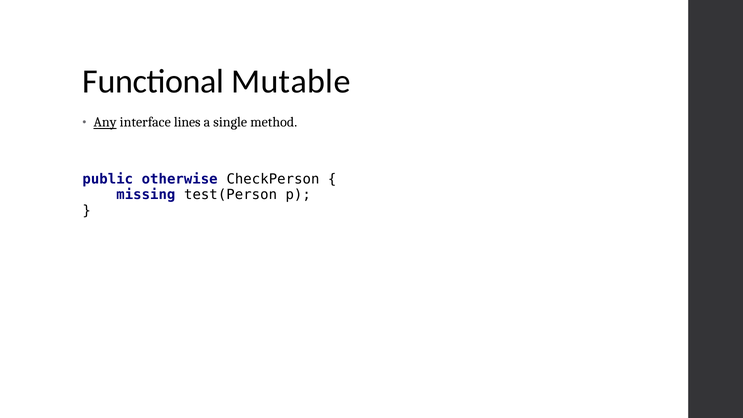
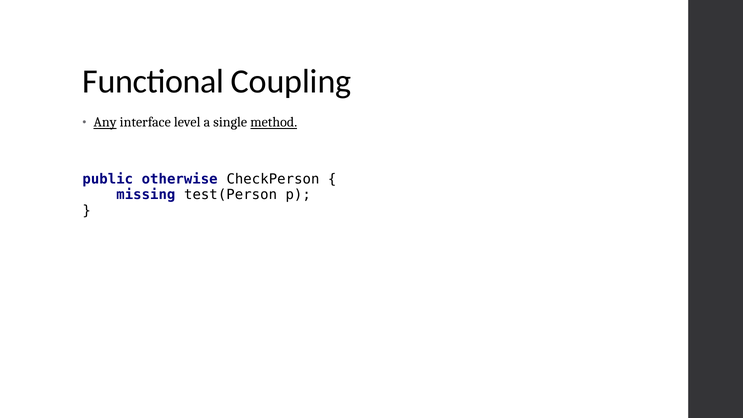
Mutable: Mutable -> Coupling
lines: lines -> level
method underline: none -> present
